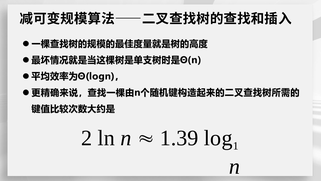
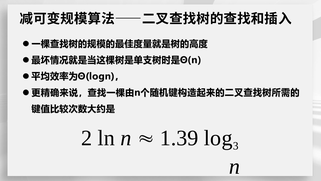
1: 1 -> 3
